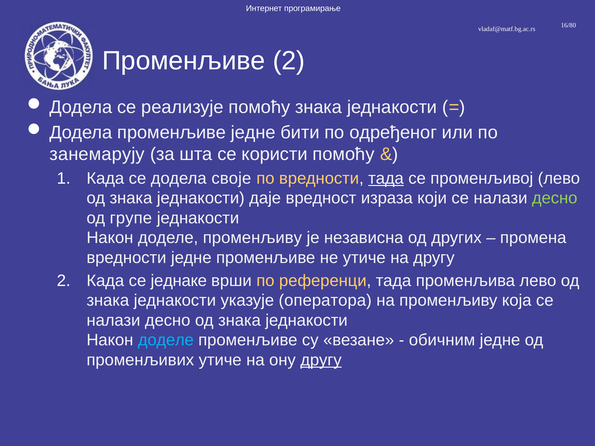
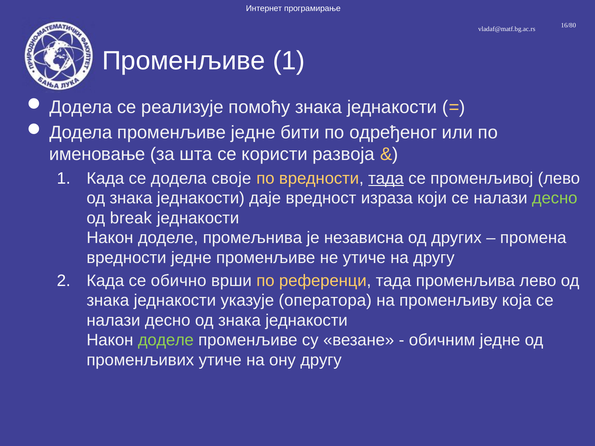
Променљиве 2: 2 -> 1
занемарују: занемарују -> именовање
користи помоћу: помоћу -> развоја
групе: групе -> break
доделе променљиву: променљиву -> промељнива
једнаке: једнаке -> обично
доделе at (166, 340) colour: light blue -> light green
другу at (321, 360) underline: present -> none
